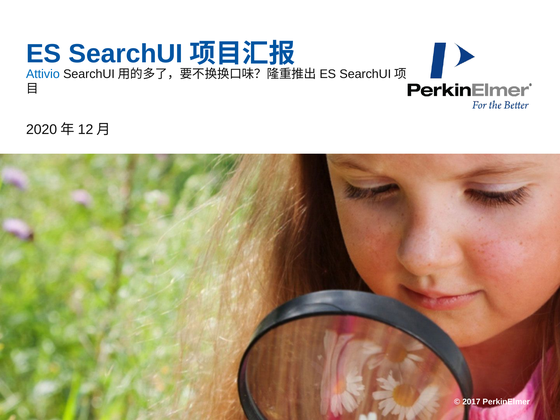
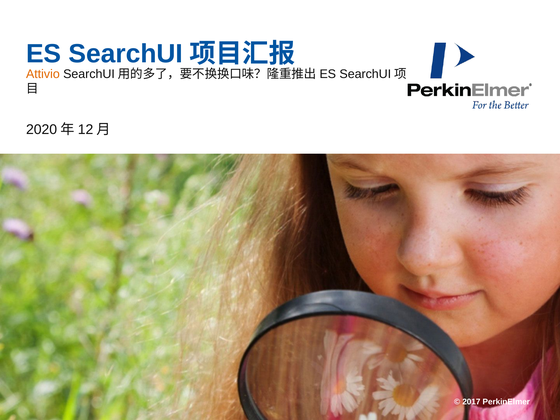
Attivio colour: blue -> orange
